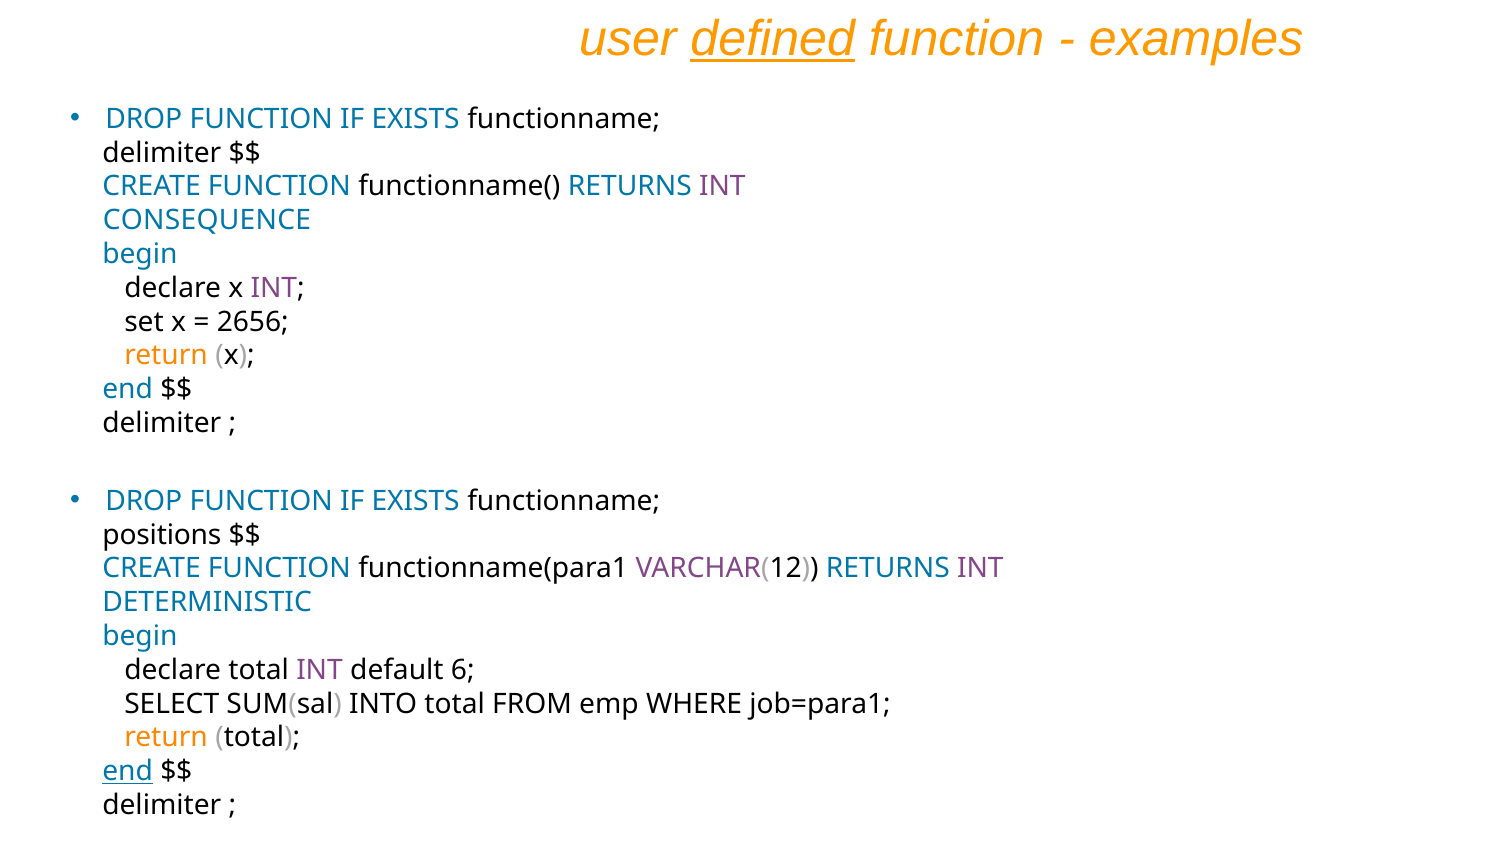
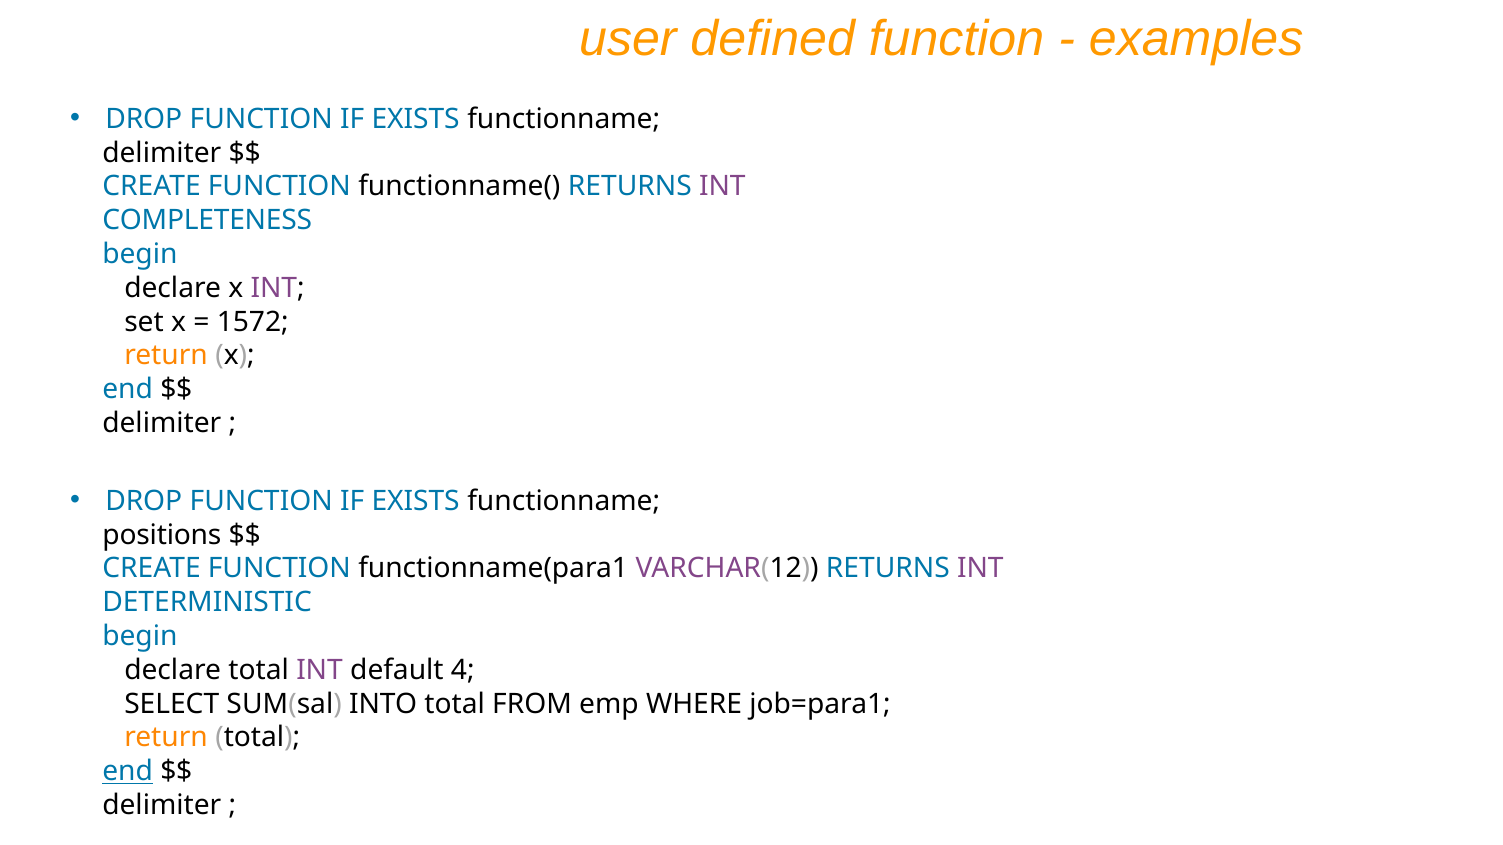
defined underline: present -> none
CONSEQUENCE: CONSEQUENCE -> COMPLETENESS
2656: 2656 -> 1572
6: 6 -> 4
